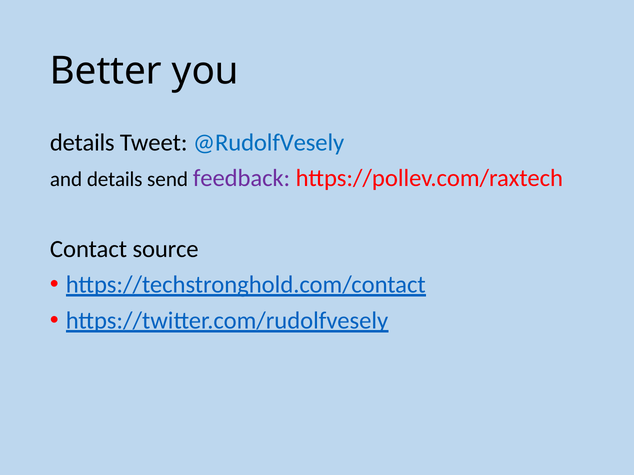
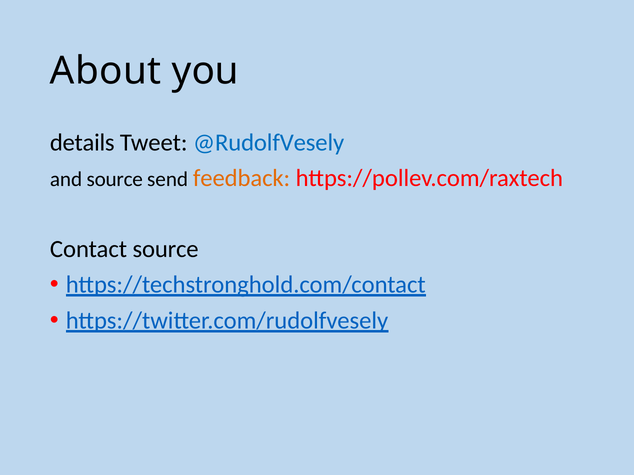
Better: Better -> About
and details: details -> source
feedback colour: purple -> orange
